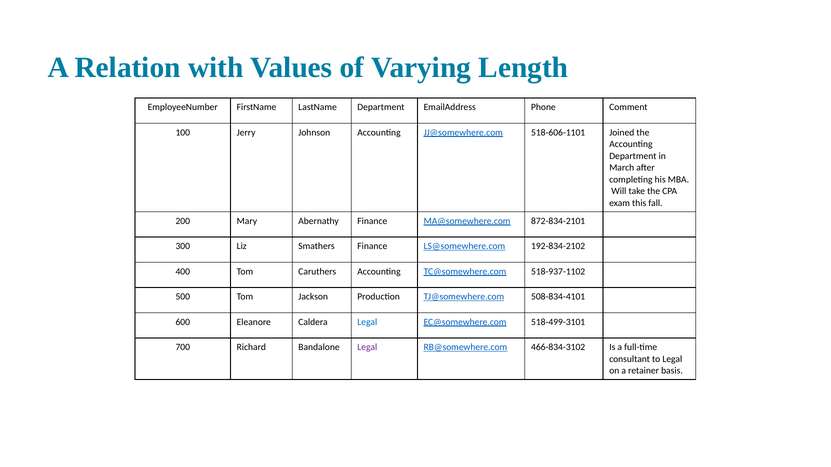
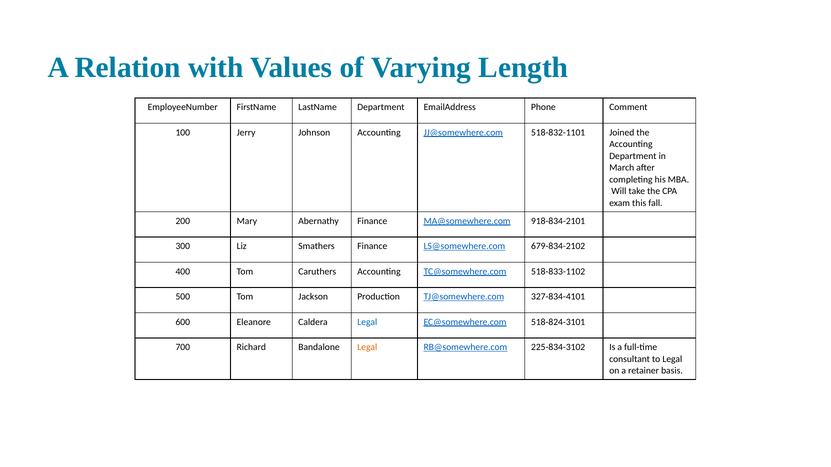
518-606-1101: 518-606-1101 -> 518-832-1101
872-834-2101: 872-834-2101 -> 918-834-2101
192-834-2102: 192-834-2102 -> 679-834-2102
518-937-1102: 518-937-1102 -> 518-833-1102
508-834-4101: 508-834-4101 -> 327-834-4101
518-499-3101: 518-499-3101 -> 518-824-3101
Legal at (367, 347) colour: purple -> orange
466-834-3102: 466-834-3102 -> 225-834-3102
